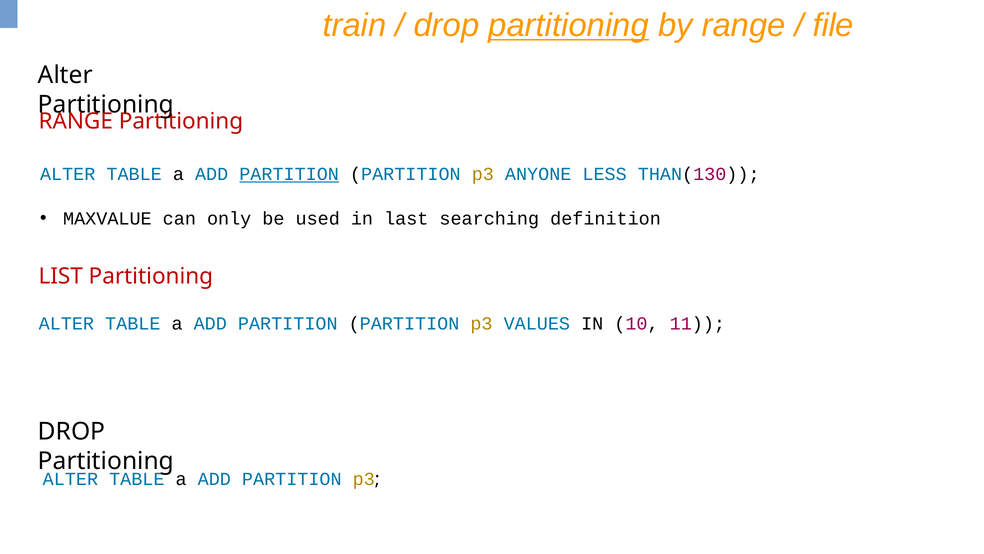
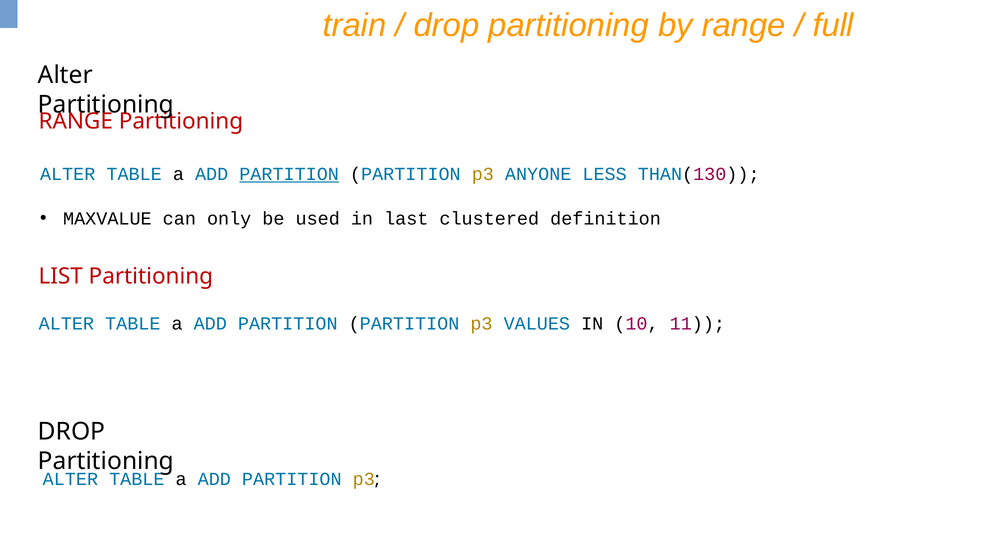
partitioning at (569, 26) underline: present -> none
file: file -> full
searching: searching -> clustered
